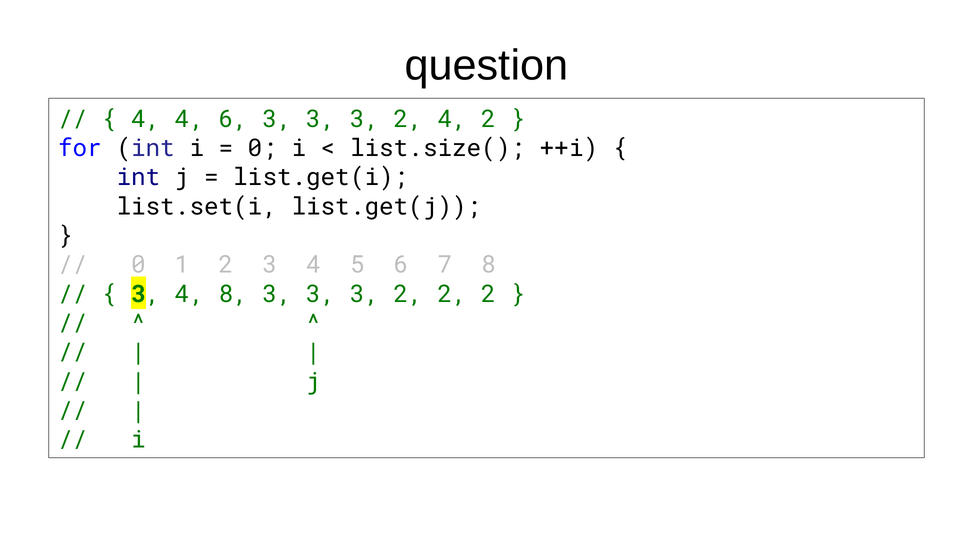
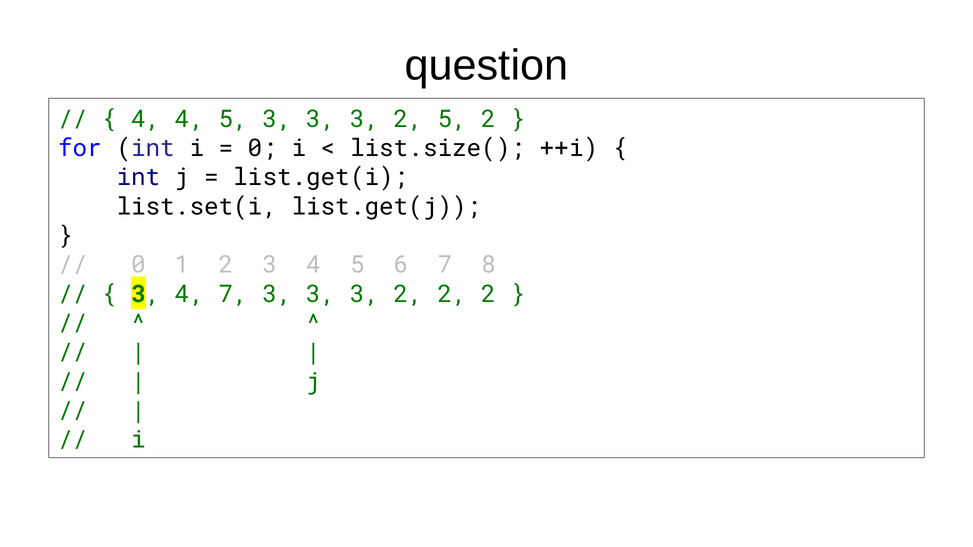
4 4 6: 6 -> 5
2 4: 4 -> 5
4 8: 8 -> 7
